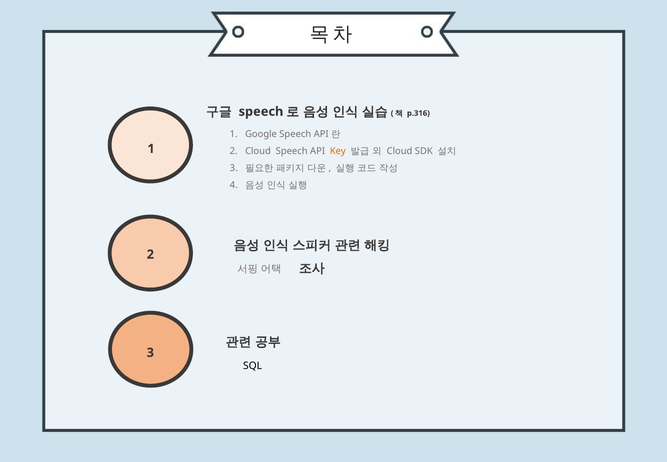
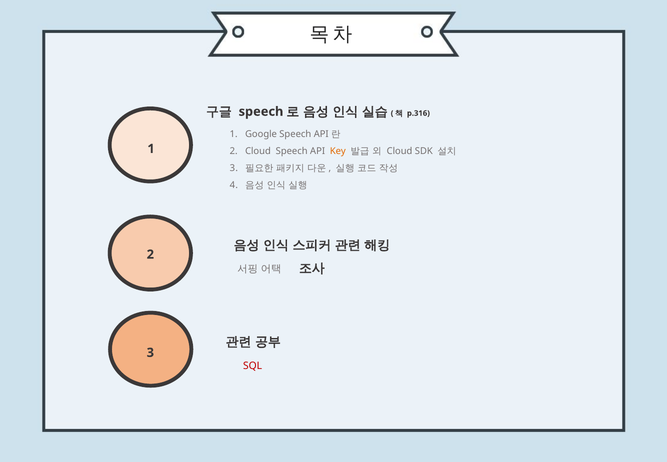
SQL colour: black -> red
